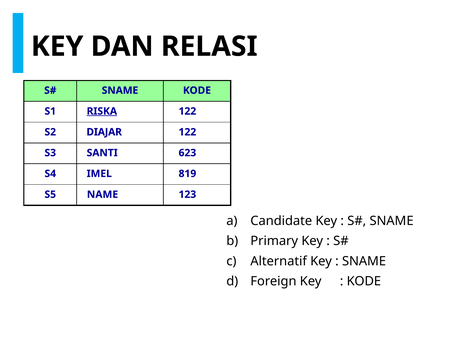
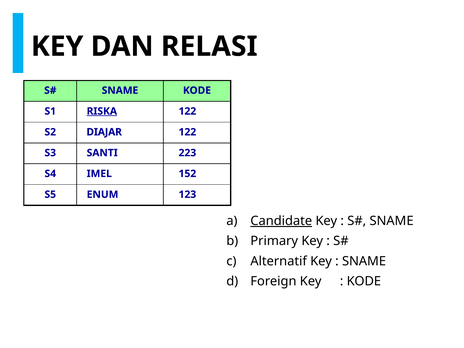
623: 623 -> 223
819: 819 -> 152
NAME: NAME -> ENUM
Candidate underline: none -> present
